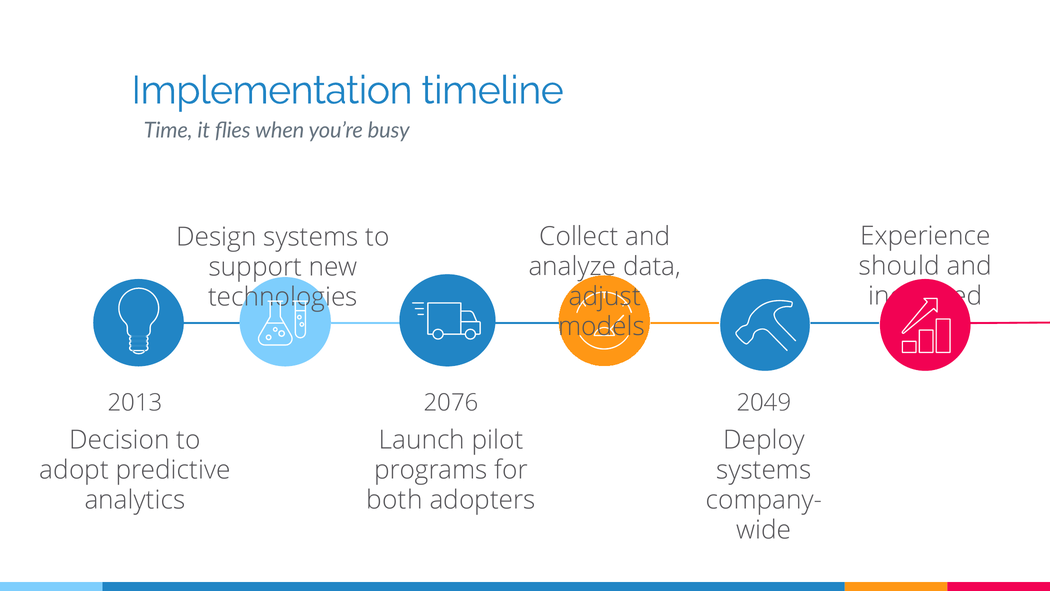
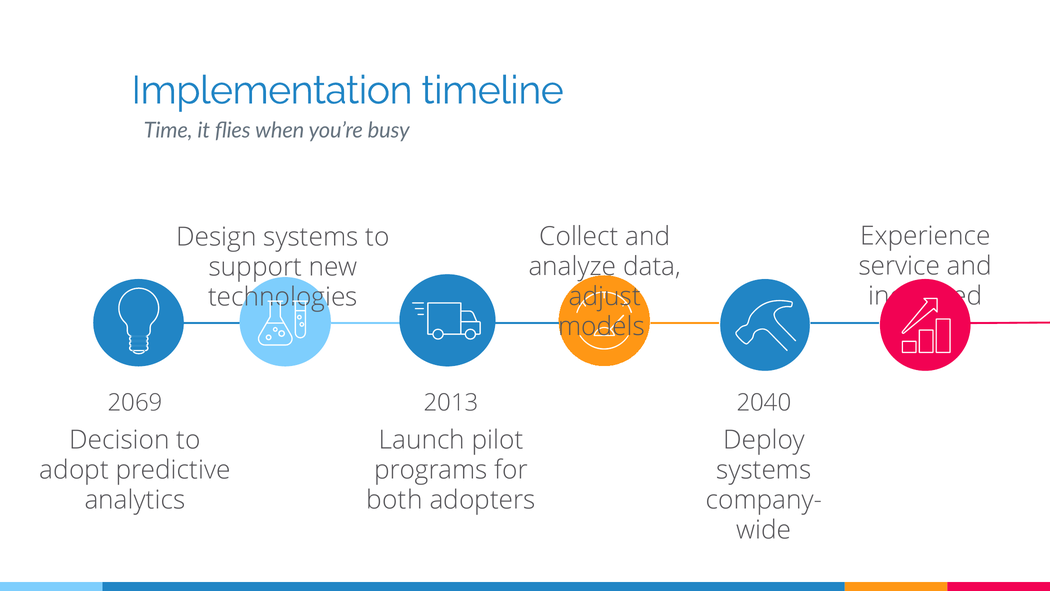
should: should -> service
2049: 2049 -> 2040
2013: 2013 -> 2069
2076: 2076 -> 2013
